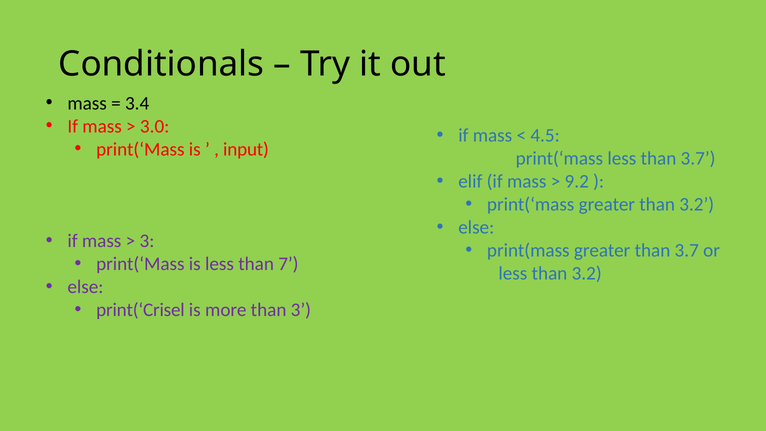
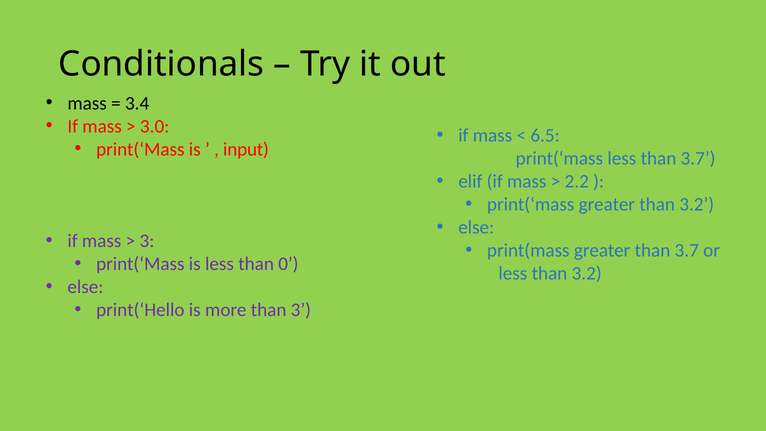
4.5: 4.5 -> 6.5
9.2: 9.2 -> 2.2
7: 7 -> 0
print(‘Crisel: print(‘Crisel -> print(‘Hello
